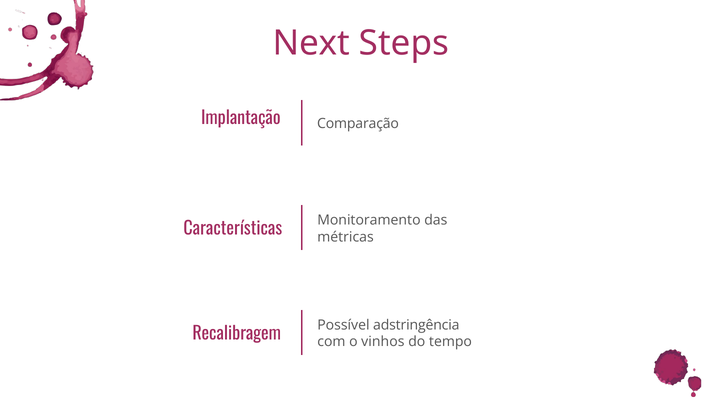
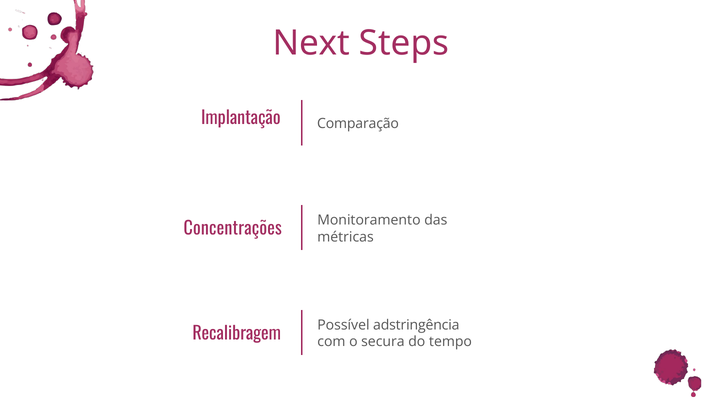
Características: Características -> Concentrações
vinhos: vinhos -> secura
